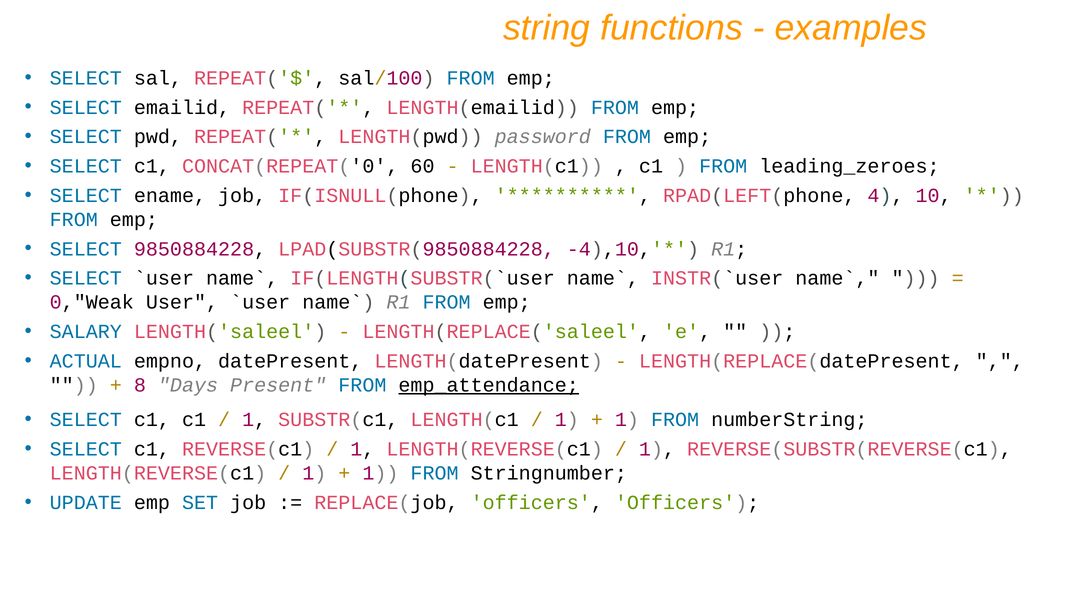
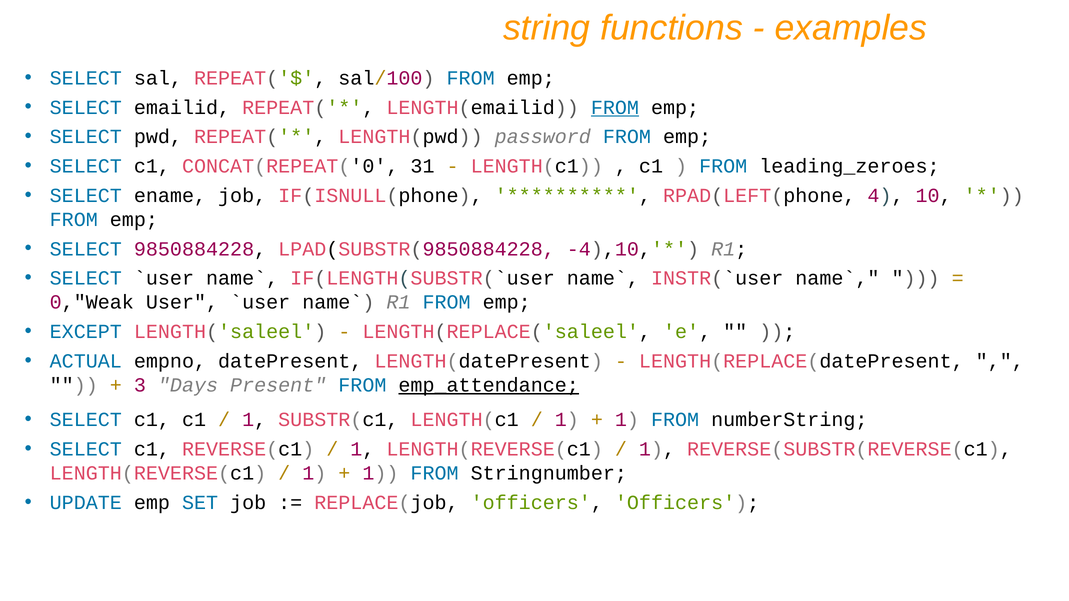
FROM at (615, 107) underline: none -> present
60: 60 -> 31
SALARY: SALARY -> EXCEPT
8: 8 -> 3
